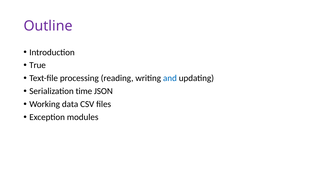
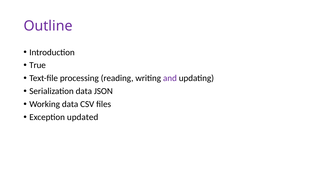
and colour: blue -> purple
Serialization time: time -> data
modules: modules -> updated
